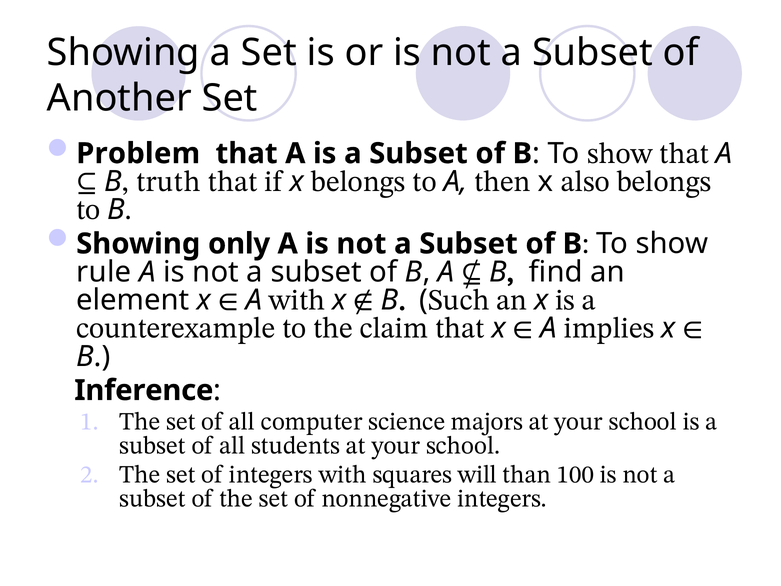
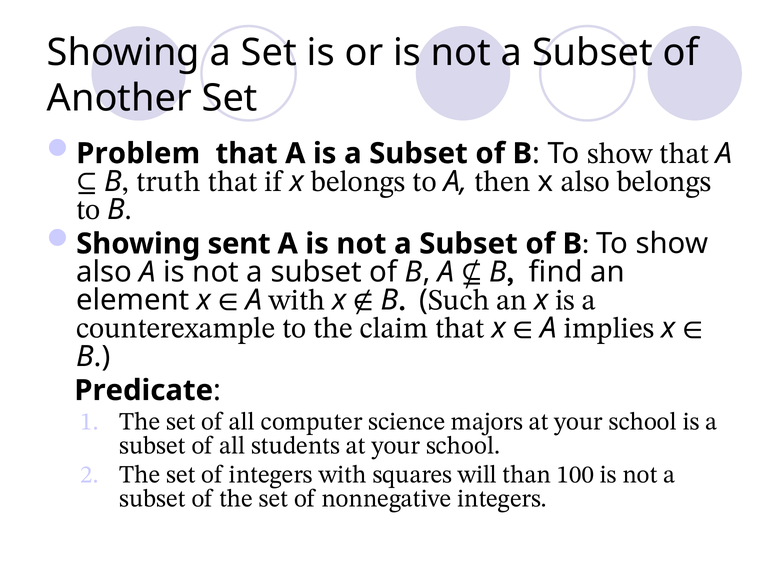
only: only -> sent
rule at (104, 272): rule -> also
Inference: Inference -> Predicate
